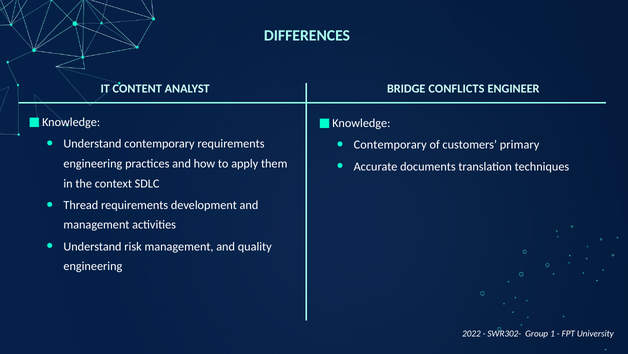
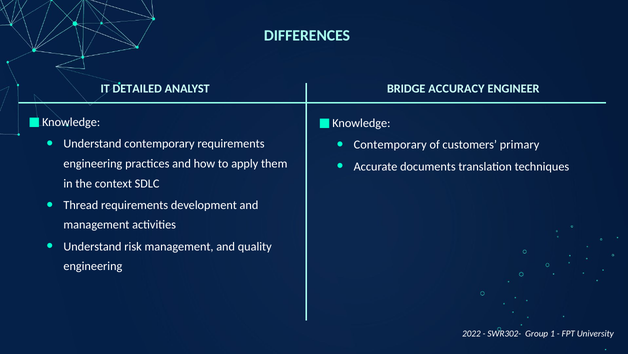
CONTENT: CONTENT -> DETAILED
CONFLICTS: CONFLICTS -> ACCURACY
